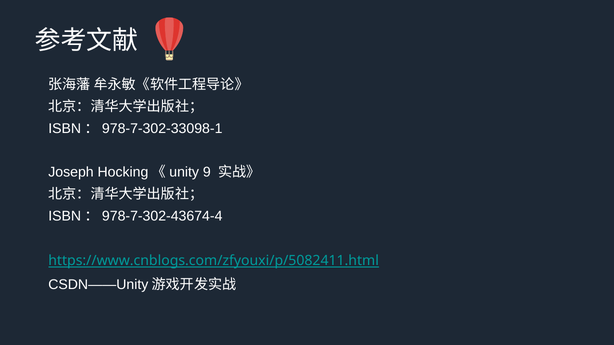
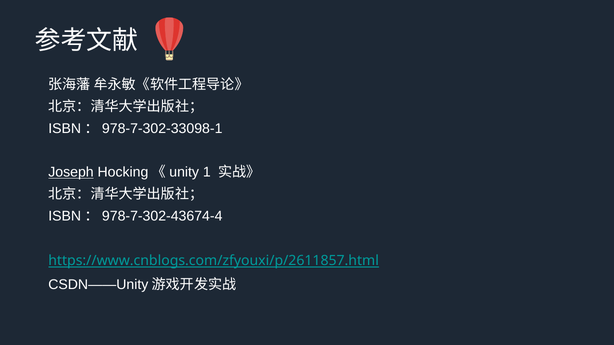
Joseph underline: none -> present
9: 9 -> 1
https://www.cnblogs.com/zfyouxi/p/5082411.html: https://www.cnblogs.com/zfyouxi/p/5082411.html -> https://www.cnblogs.com/zfyouxi/p/2611857.html
